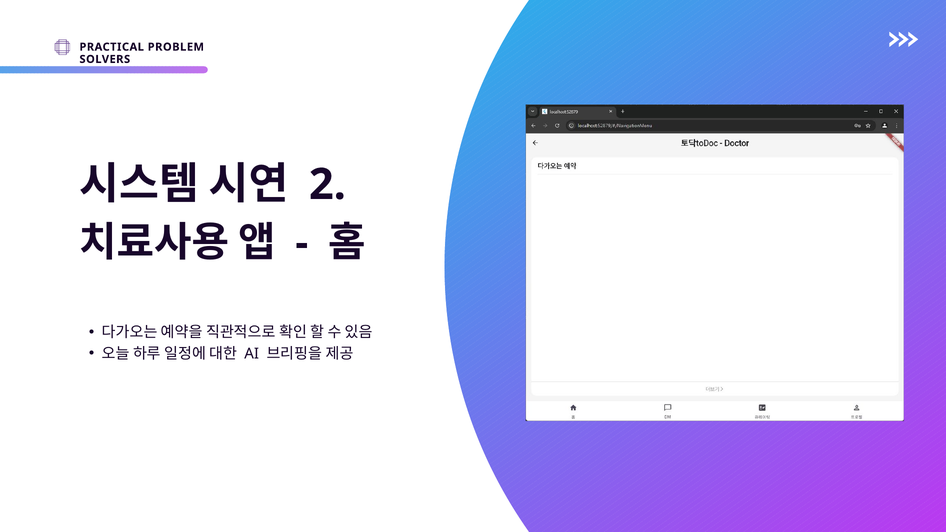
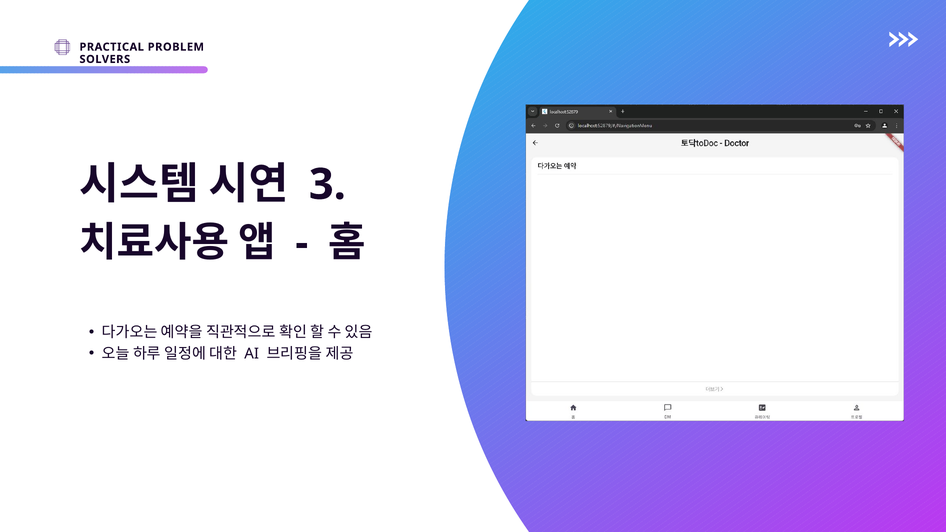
2: 2 -> 3
